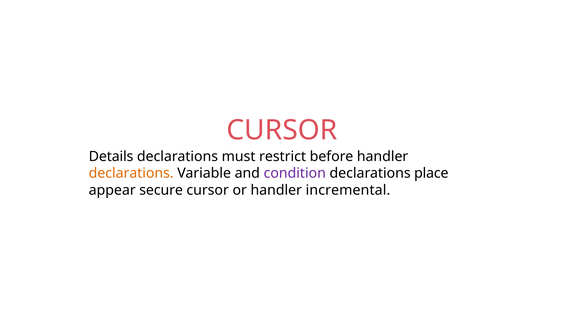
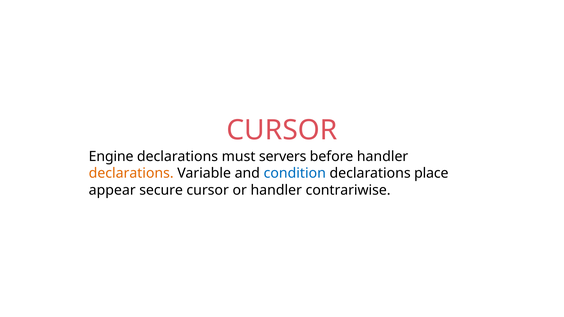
Details: Details -> Engine
restrict: restrict -> servers
condition colour: purple -> blue
incremental: incremental -> contrariwise
